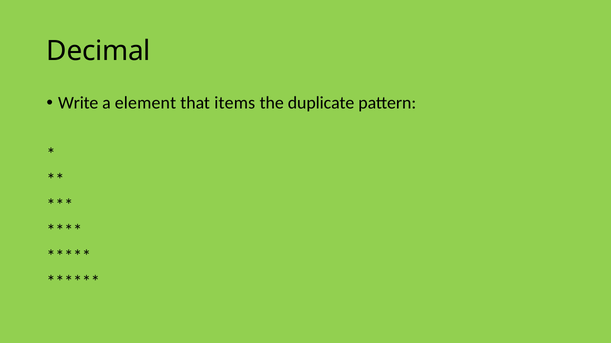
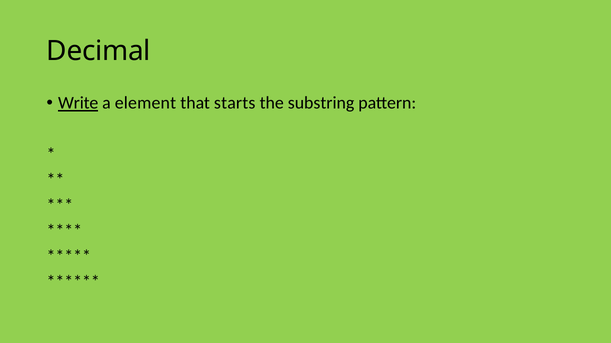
Write underline: none -> present
items: items -> starts
duplicate: duplicate -> substring
